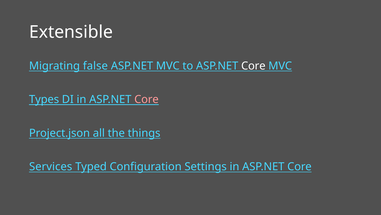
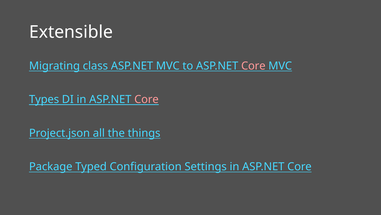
false: false -> class
Core at (253, 66) colour: white -> pink
Services: Services -> Package
